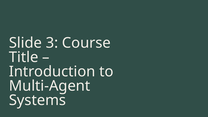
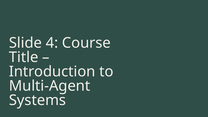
3: 3 -> 4
